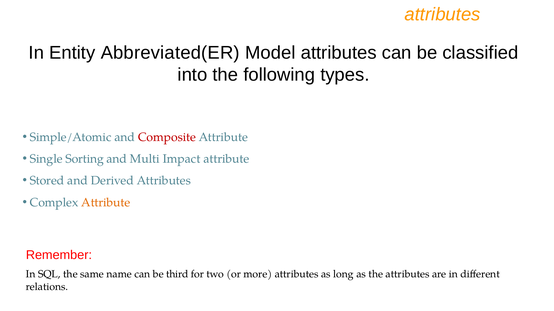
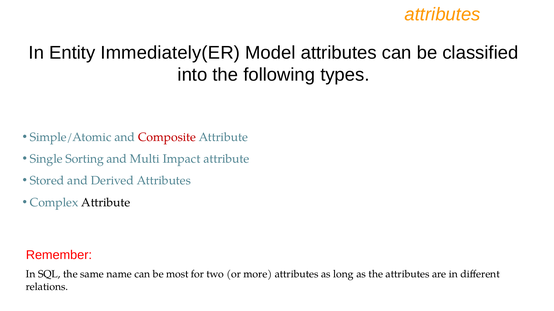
Abbreviated(ER: Abbreviated(ER -> Immediately(ER
Attribute at (106, 203) colour: orange -> black
third: third -> most
